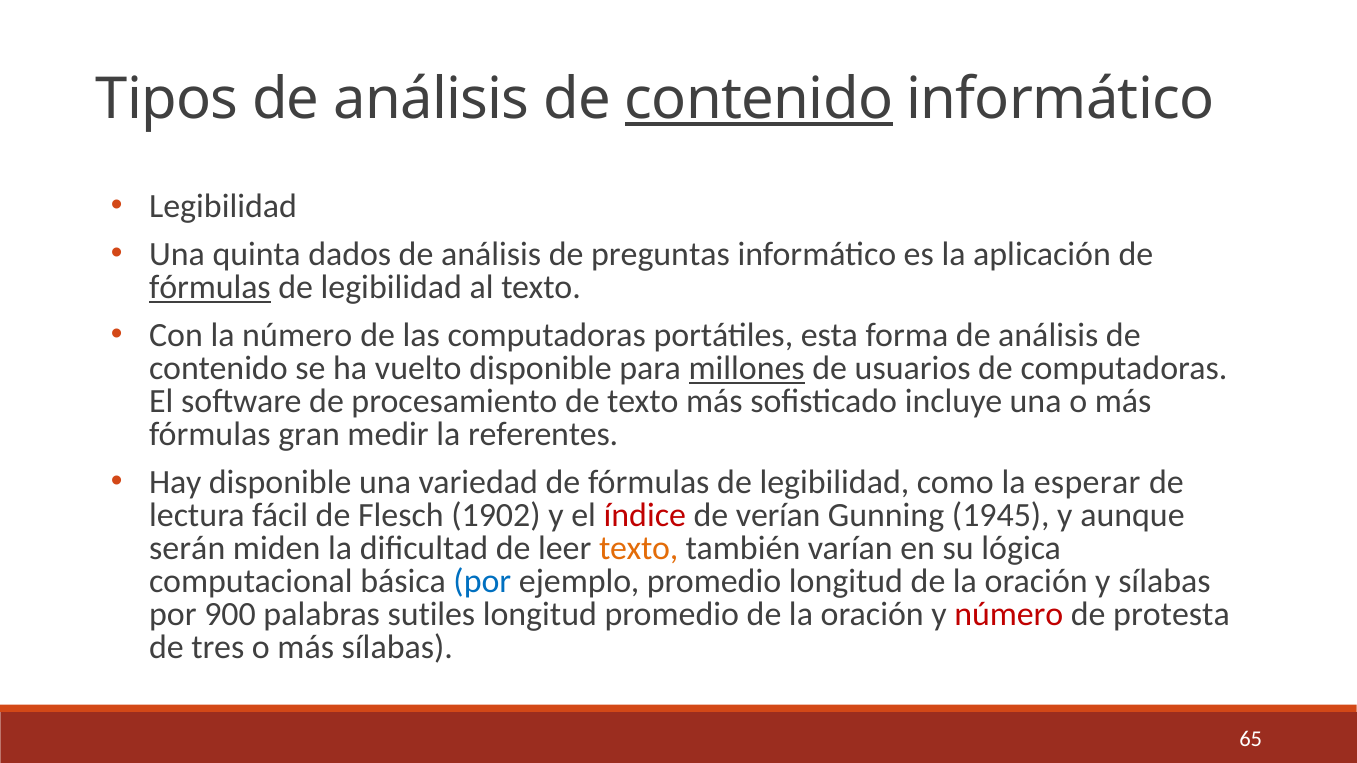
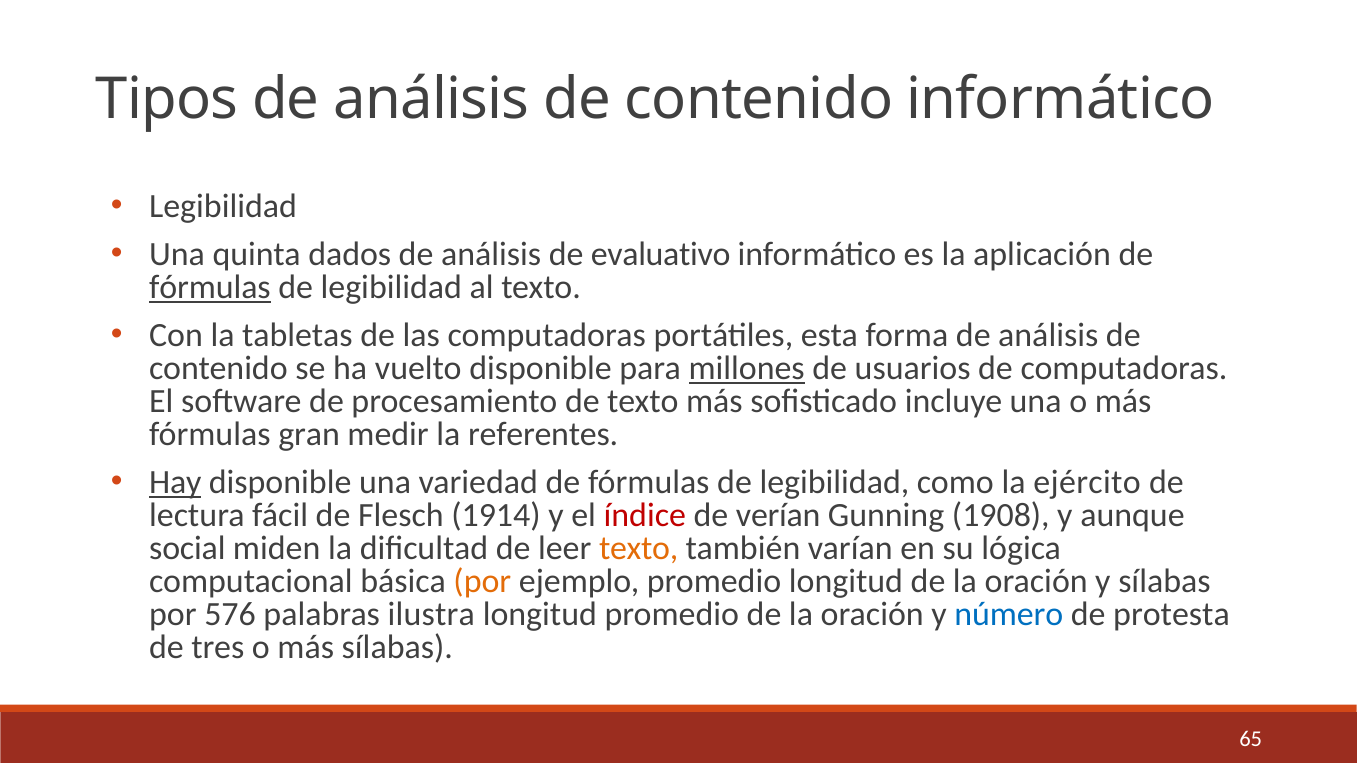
contenido at (759, 99) underline: present -> none
preguntas: preguntas -> evaluativo
la número: número -> tabletas
Hay underline: none -> present
esperar: esperar -> ejército
1902: 1902 -> 1914
1945: 1945 -> 1908
serán: serán -> social
por at (482, 582) colour: blue -> orange
900: 900 -> 576
sutiles: sutiles -> ilustra
número at (1009, 615) colour: red -> blue
